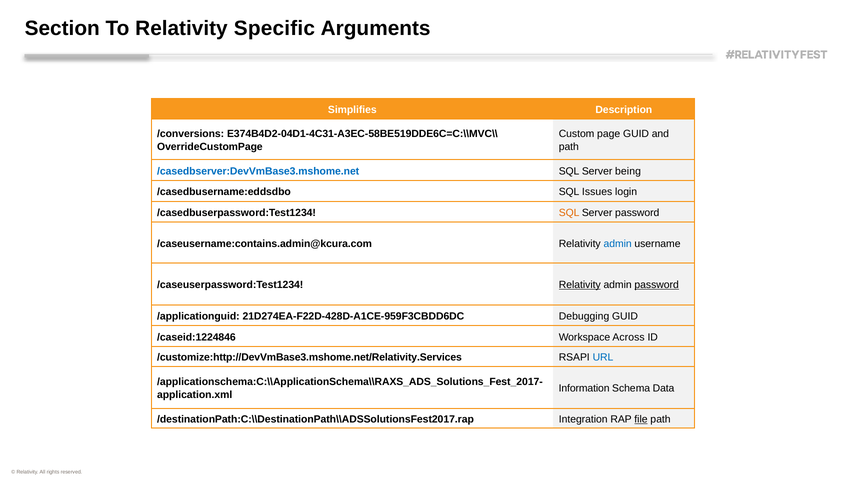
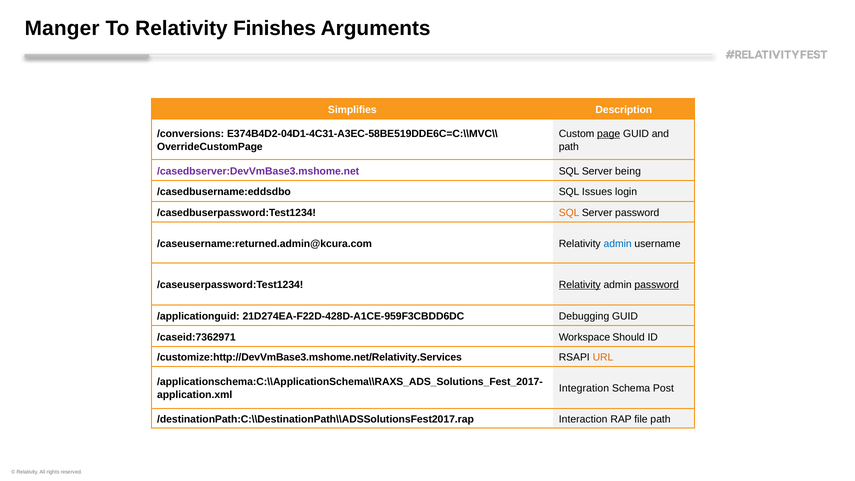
Section: Section -> Manger
Specific: Specific -> Finishes
page underline: none -> present
/casedbserver:DevVmBase3.mshome.net colour: blue -> purple
/caseusername:contains.admin@kcura.com: /caseusername:contains.admin@kcura.com -> /caseusername:returned.admin@kcura.com
/caseid:1224846: /caseid:1224846 -> /caseid:7362971
Across: Across -> Should
URL colour: blue -> orange
Information: Information -> Integration
Data: Data -> Post
Integration: Integration -> Interaction
file underline: present -> none
